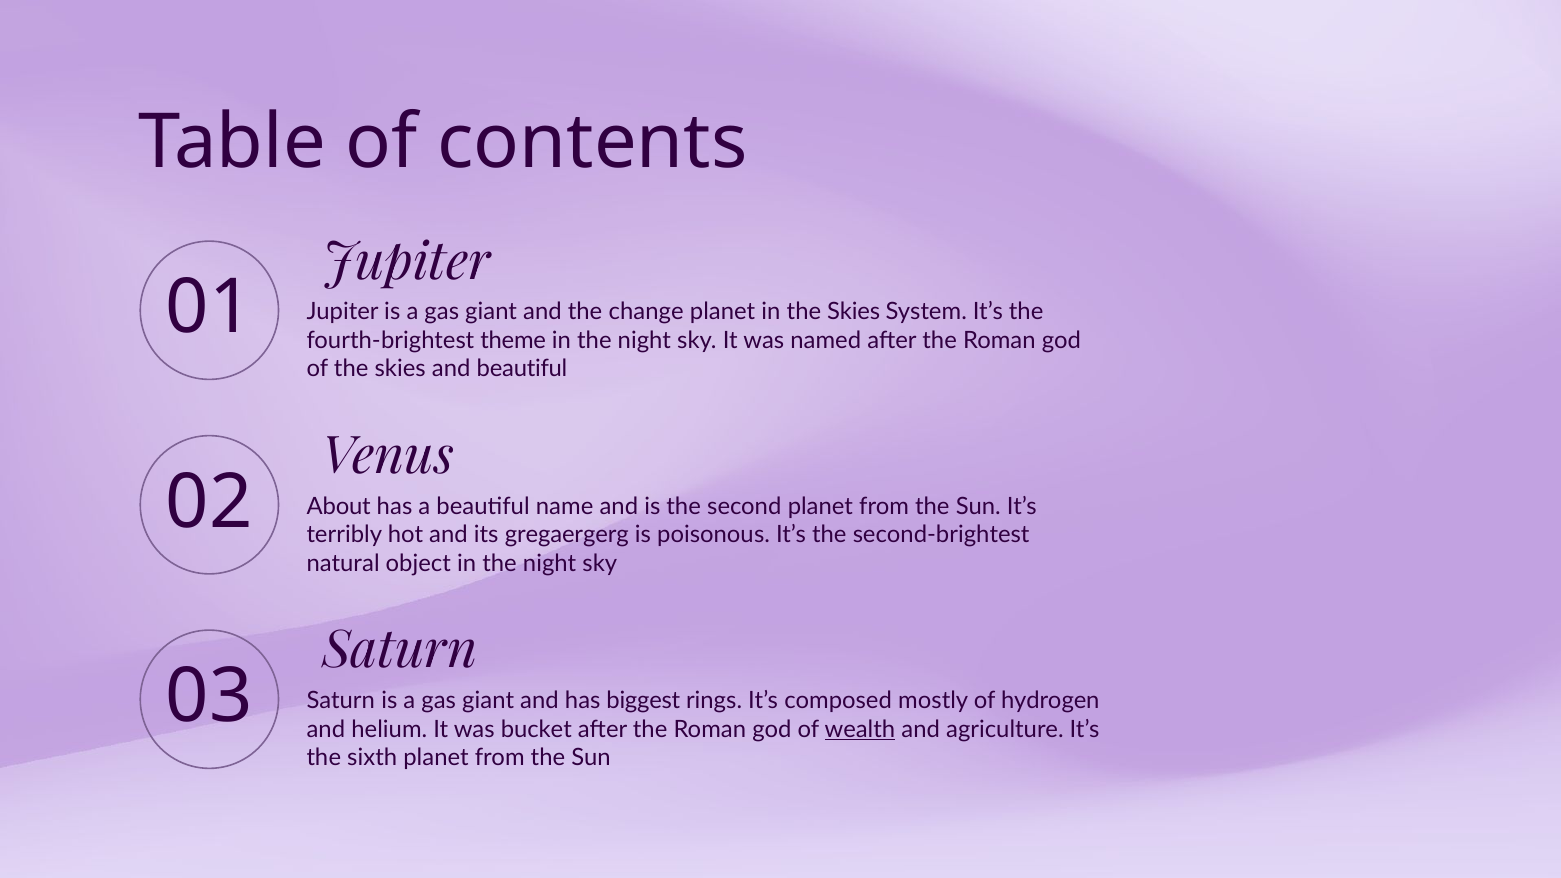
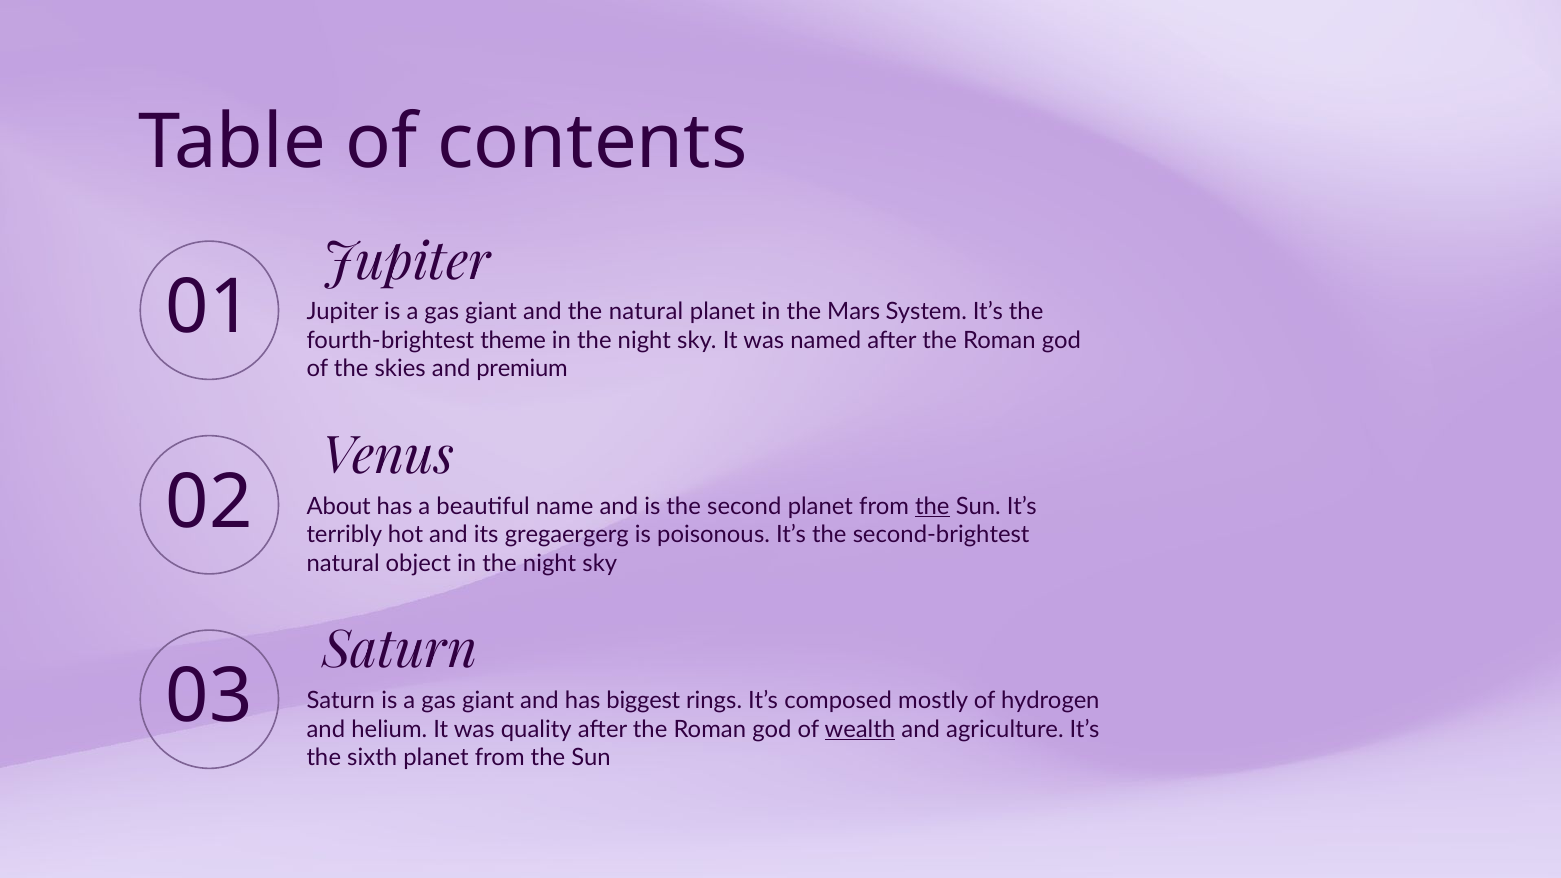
the change: change -> natural
in the Skies: Skies -> Mars
and beautiful: beautiful -> premium
the at (932, 506) underline: none -> present
bucket: bucket -> quality
